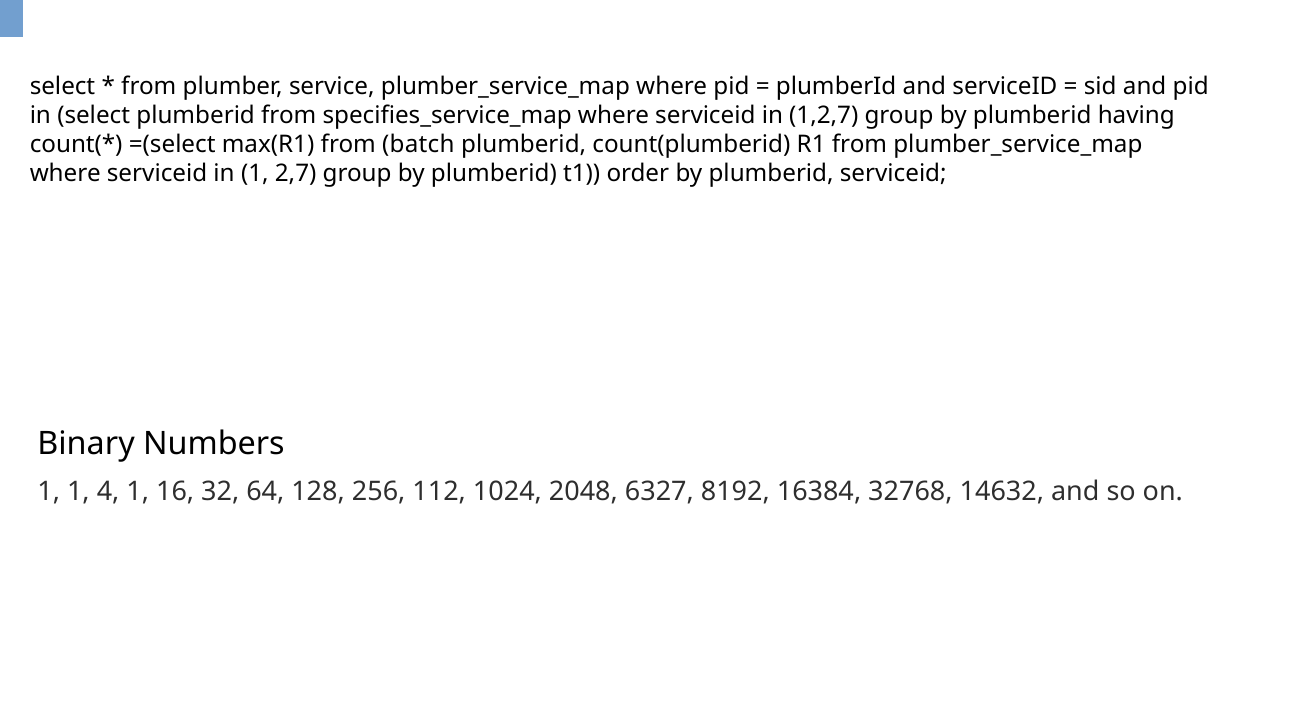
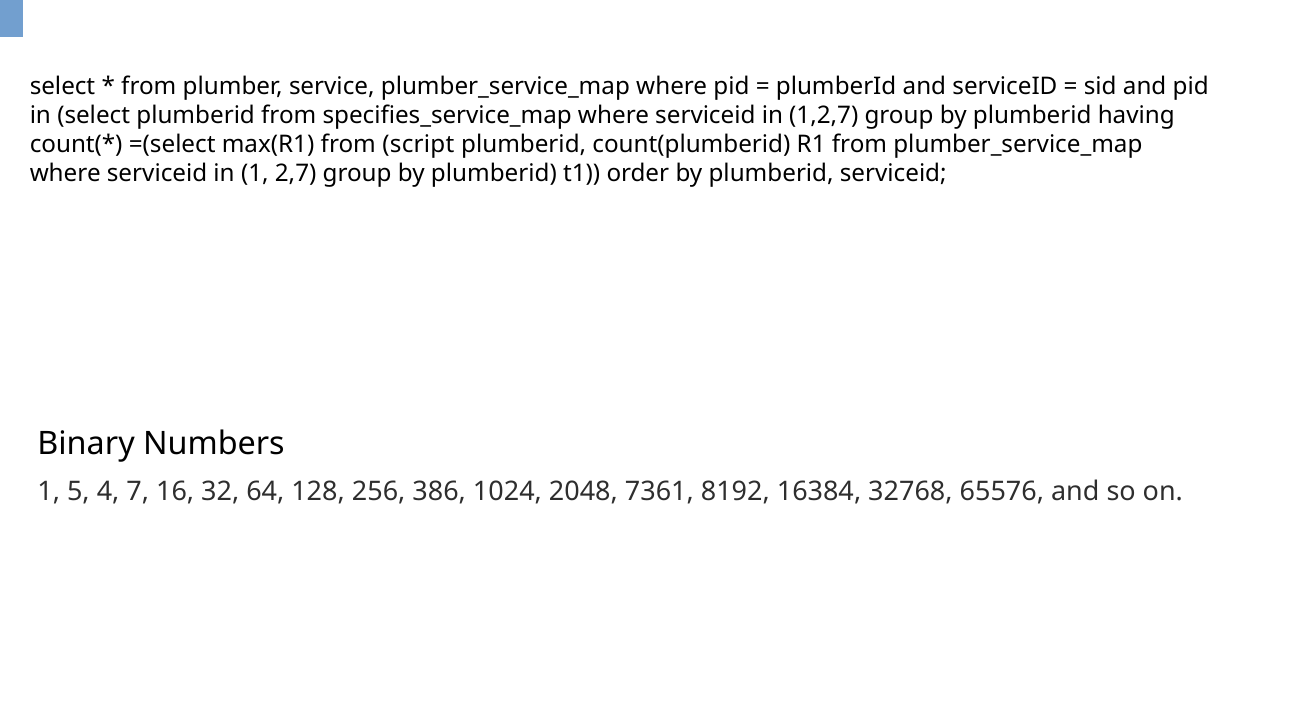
batch: batch -> script
1 1: 1 -> 5
4 1: 1 -> 7
112: 112 -> 386
6327: 6327 -> 7361
14632: 14632 -> 65576
